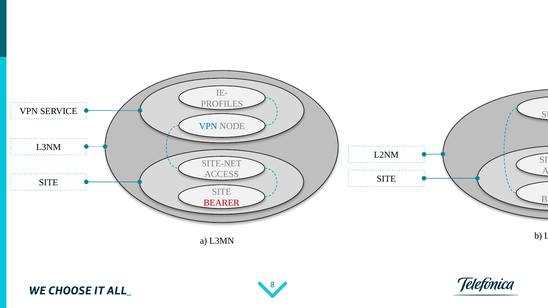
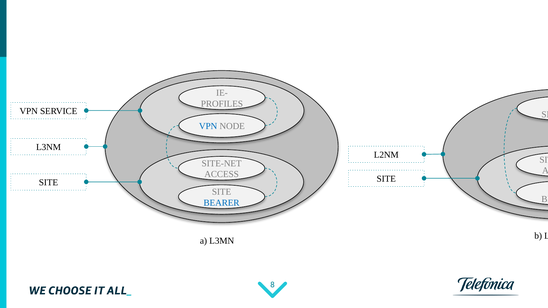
BEARER at (222, 203) colour: red -> blue
